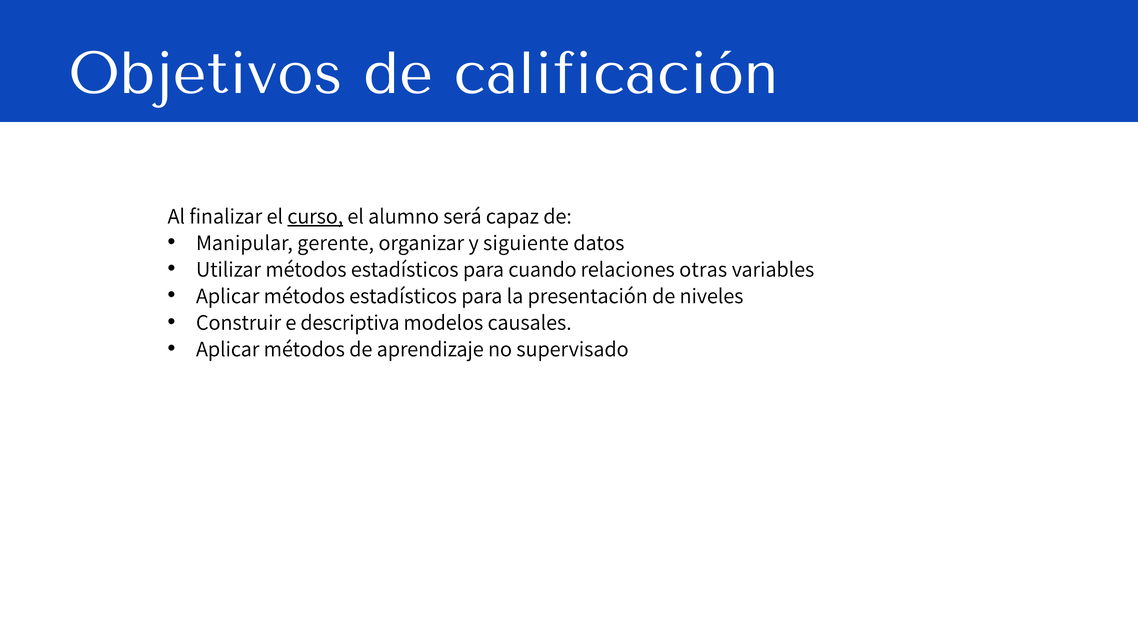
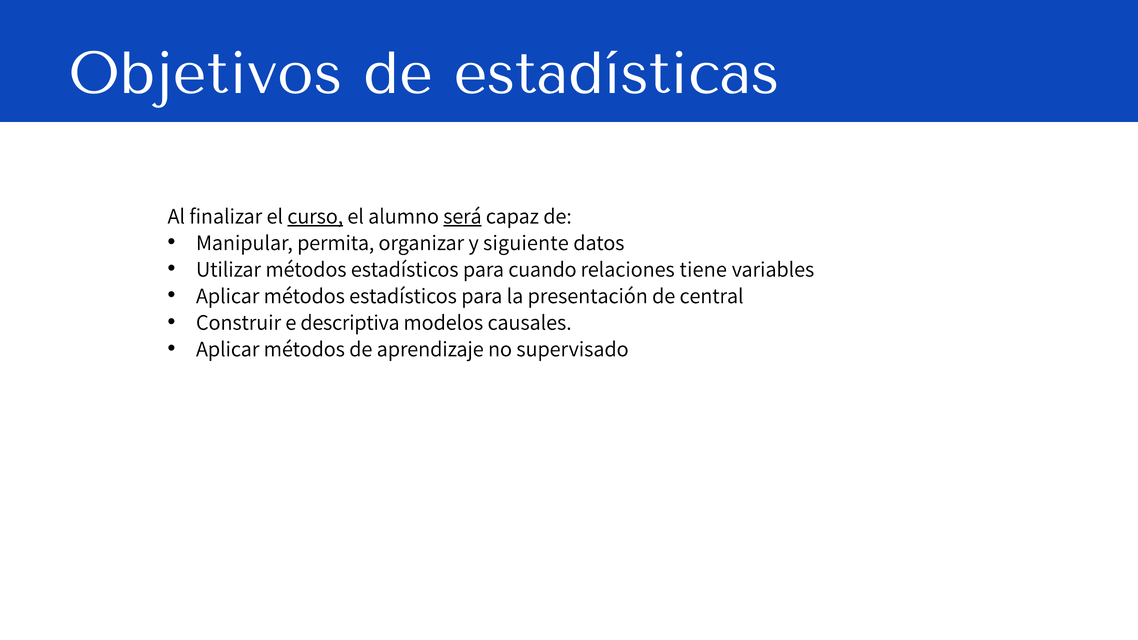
calificación: calificación -> estadísticas
será underline: none -> present
gerente: gerente -> permita
otras: otras -> tiene
niveles: niveles -> central
